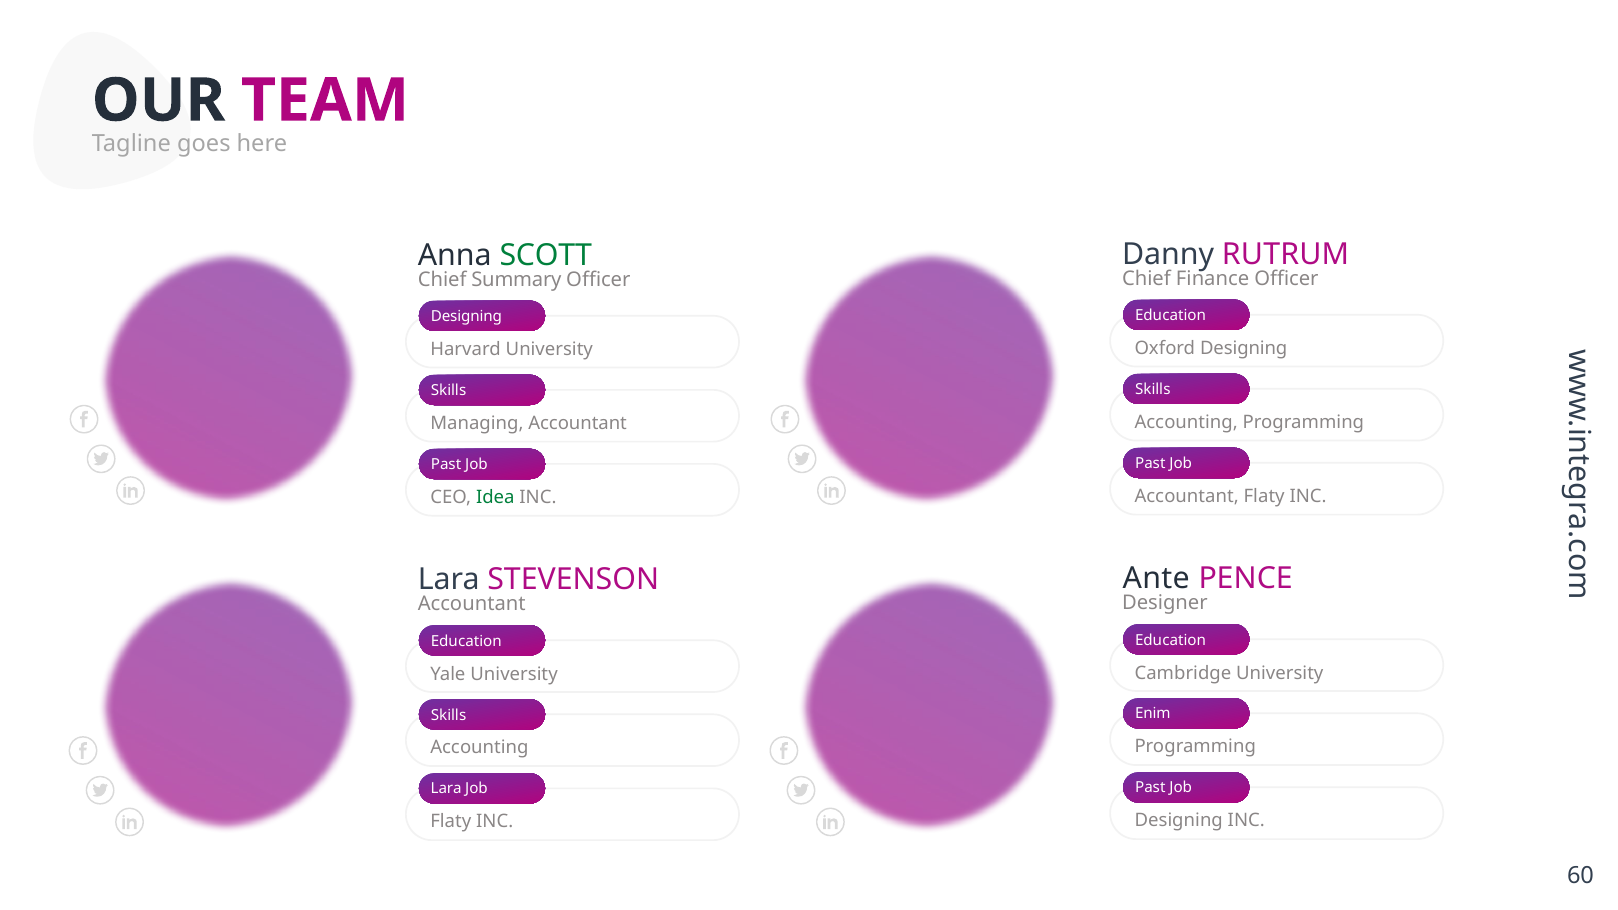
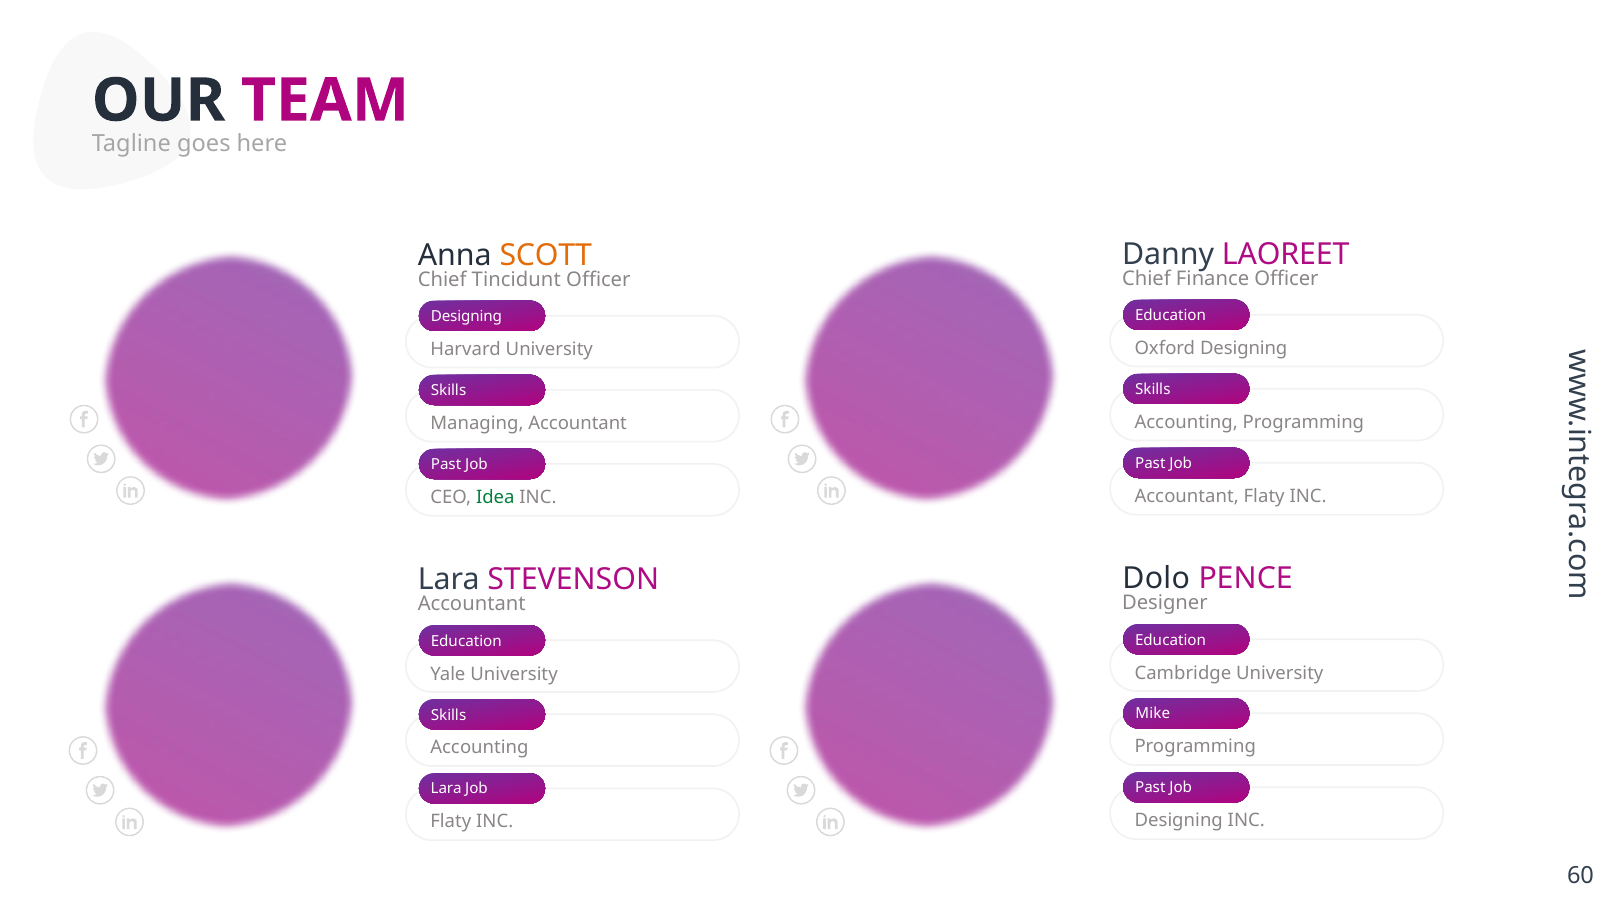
RUTRUM: RUTRUM -> LAOREET
SCOTT colour: green -> orange
Summary: Summary -> Tincidunt
Ante: Ante -> Dolo
Enim: Enim -> Mike
